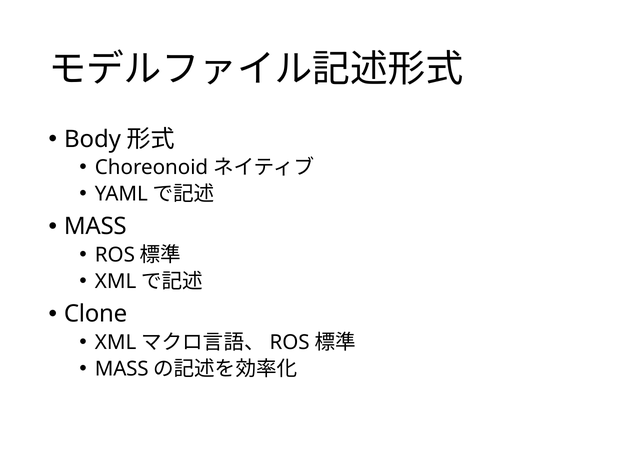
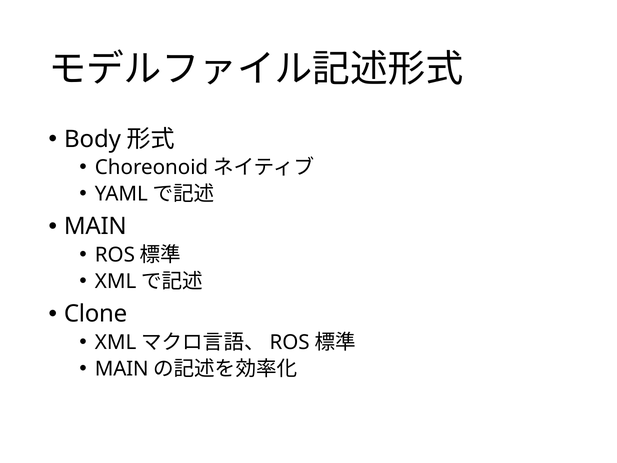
MASS at (95, 226): MASS -> MAIN
MASS at (122, 369): MASS -> MAIN
